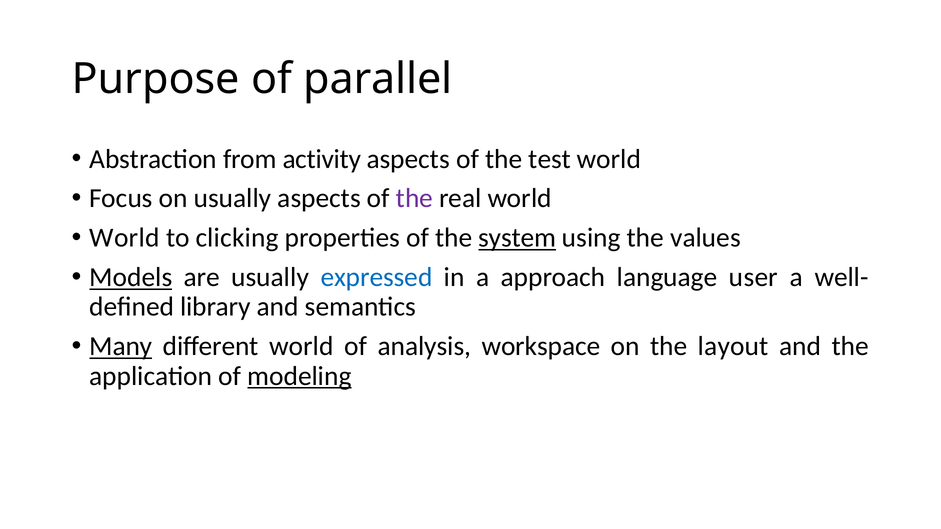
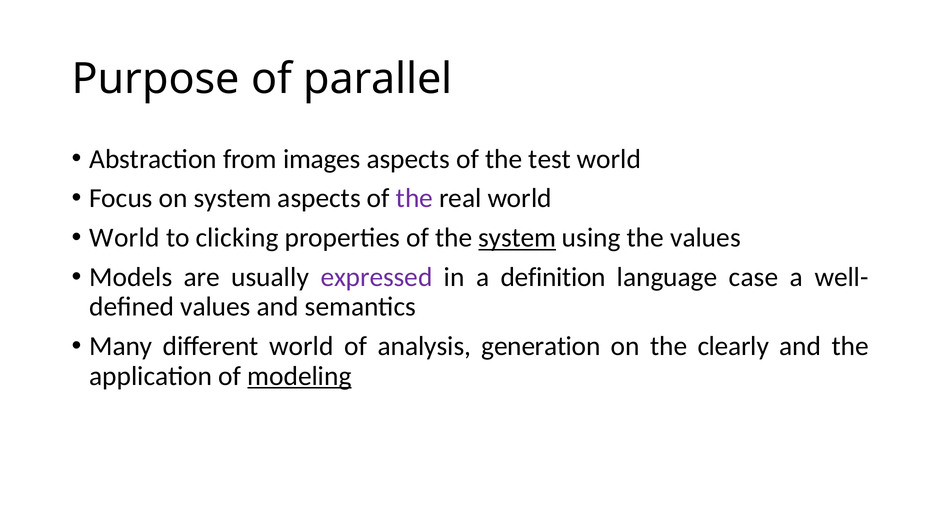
activity: activity -> images
on usually: usually -> system
Models underline: present -> none
expressed colour: blue -> purple
approach: approach -> definition
user: user -> case
library at (215, 307): library -> values
Many underline: present -> none
workspace: workspace -> generation
layout: layout -> clearly
